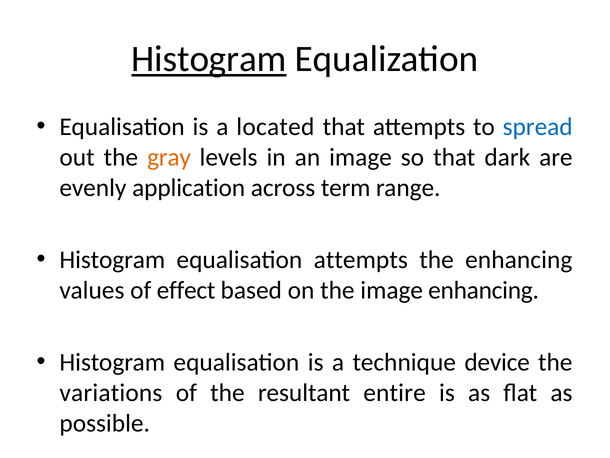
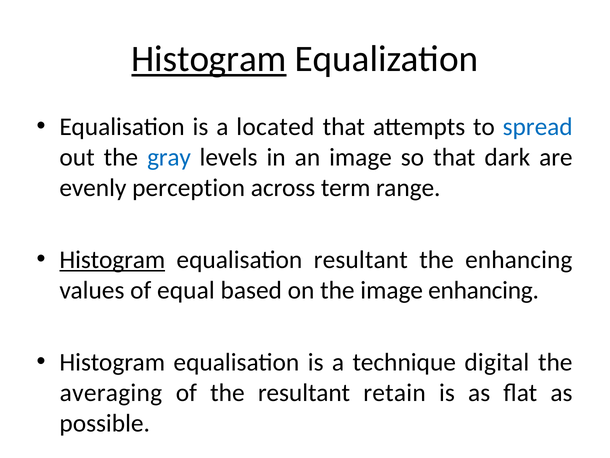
gray colour: orange -> blue
application: application -> perception
Histogram at (112, 260) underline: none -> present
equalisation attempts: attempts -> resultant
effect: effect -> equal
device: device -> digital
variations: variations -> averaging
entire: entire -> retain
